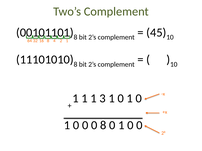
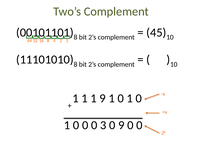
1 3: 3 -> 9
0 8: 8 -> 3
1 at (121, 126): 1 -> 9
